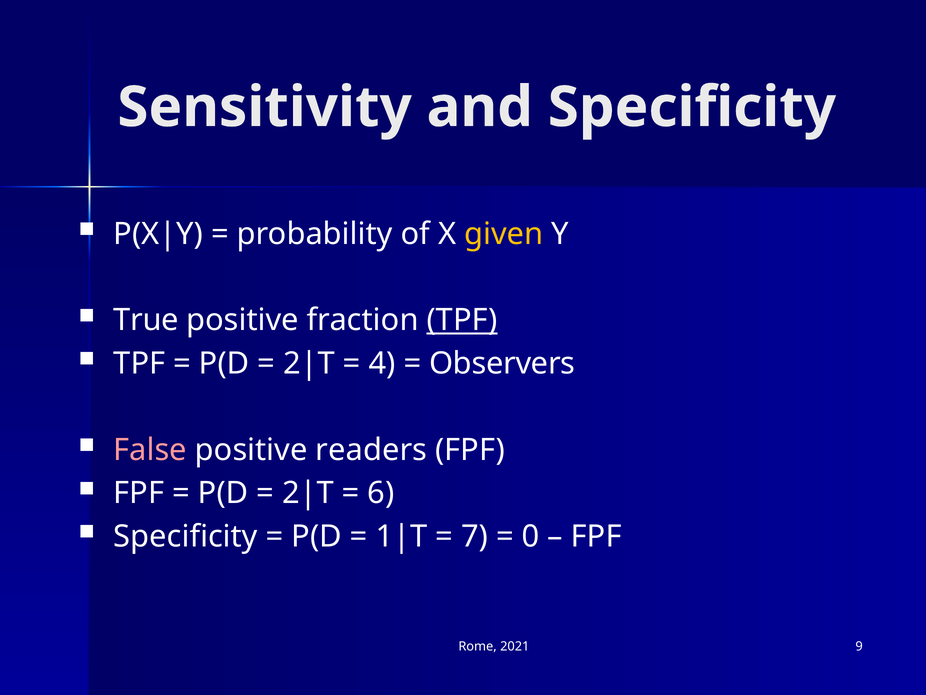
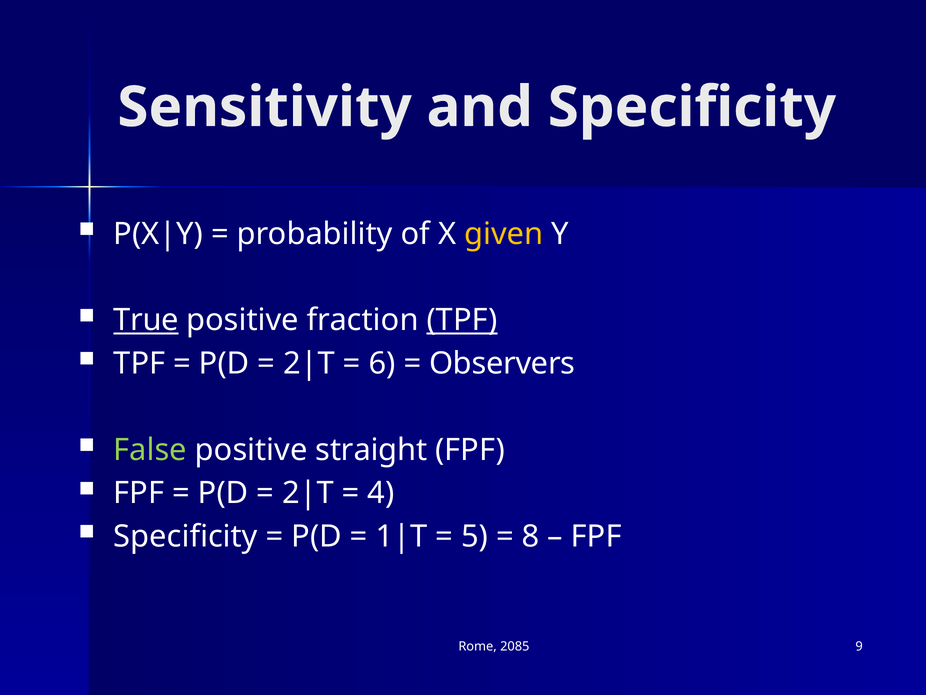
True underline: none -> present
4: 4 -> 6
False colour: pink -> light green
readers: readers -> straight
6: 6 -> 4
7: 7 -> 5
0: 0 -> 8
2021: 2021 -> 2085
